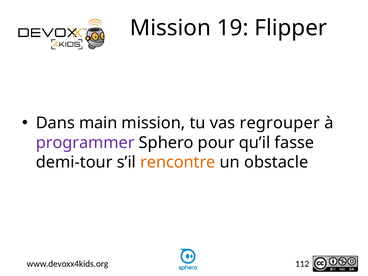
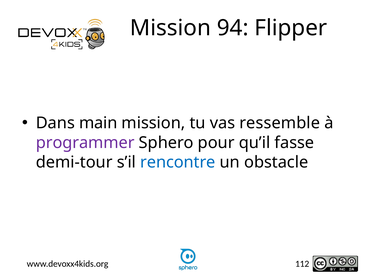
19: 19 -> 94
regrouper: regrouper -> ressemble
rencontre colour: orange -> blue
